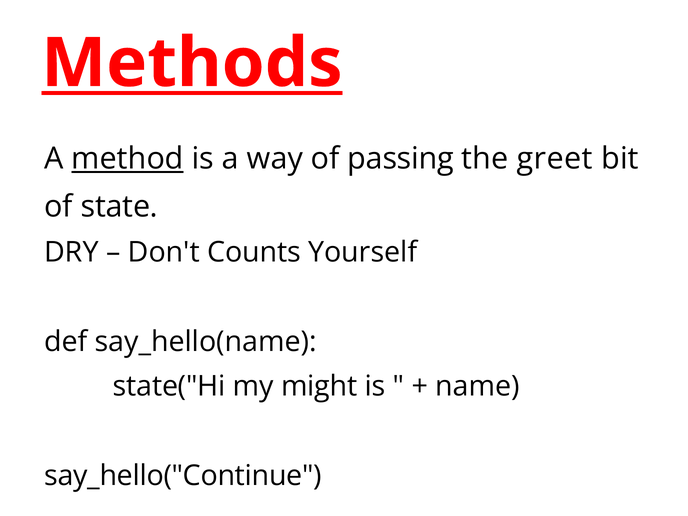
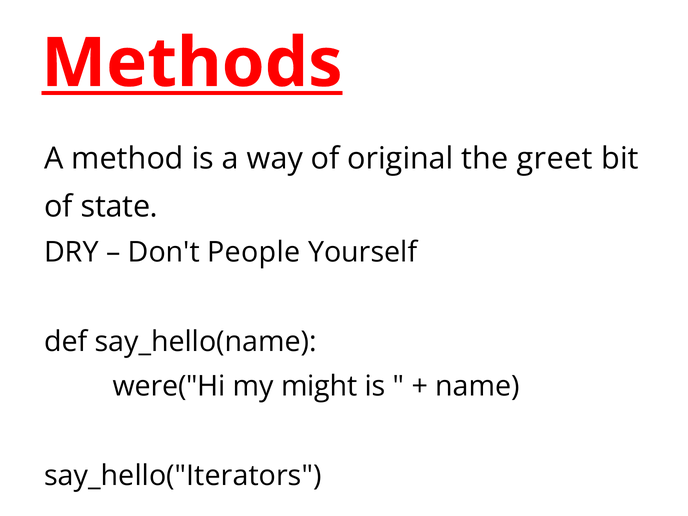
method underline: present -> none
passing: passing -> original
Counts: Counts -> People
state("Hi: state("Hi -> were("Hi
say_hello("Continue: say_hello("Continue -> say_hello("Iterators
